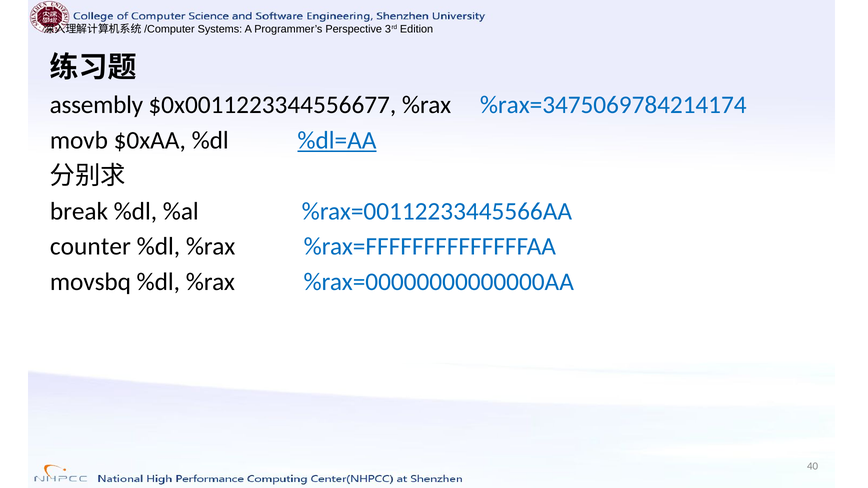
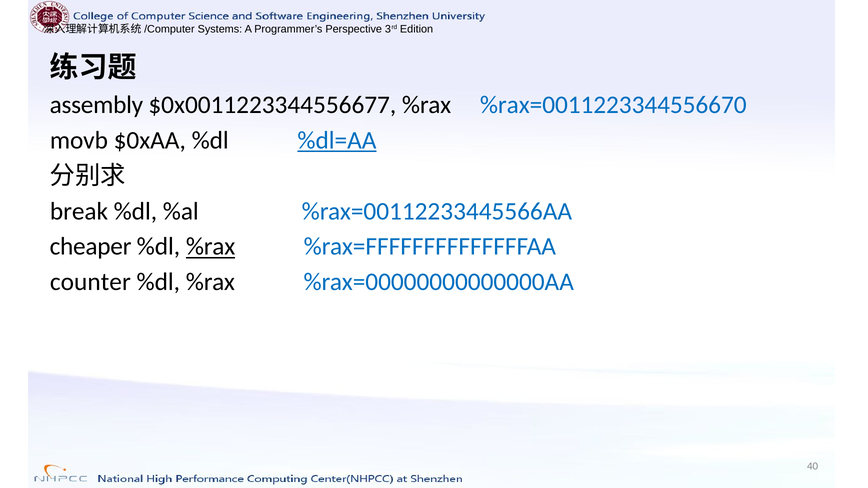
%rax=3475069784214174: %rax=3475069784214174 -> %rax=0011223344556670
counter: counter -> cheaper
%rax at (211, 247) underline: none -> present
movsbq: movsbq -> counter
